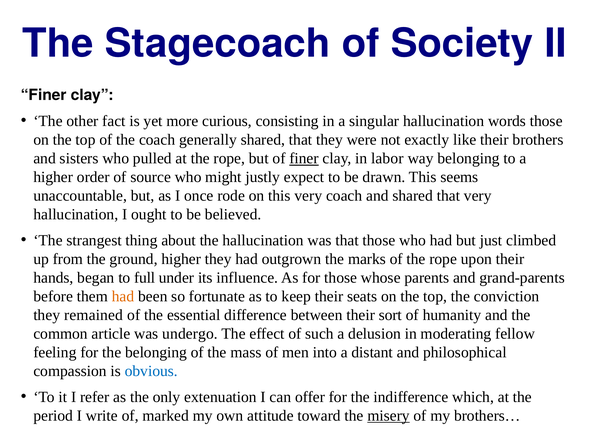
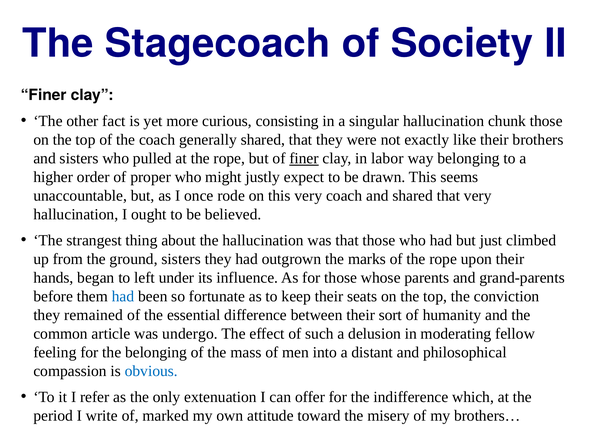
words: words -> chunk
source: source -> proper
ground higher: higher -> sisters
full: full -> left
had at (123, 297) colour: orange -> blue
misery underline: present -> none
